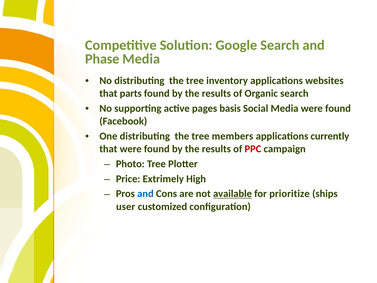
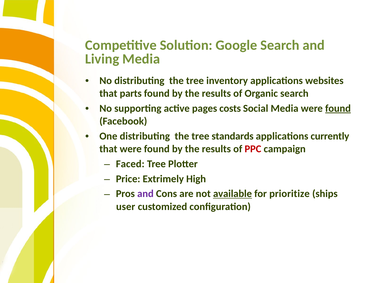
Phase: Phase -> Living
basis: basis -> costs
found at (338, 108) underline: none -> present
members: members -> standards
Photo: Photo -> Faced
and at (145, 194) colour: blue -> purple
